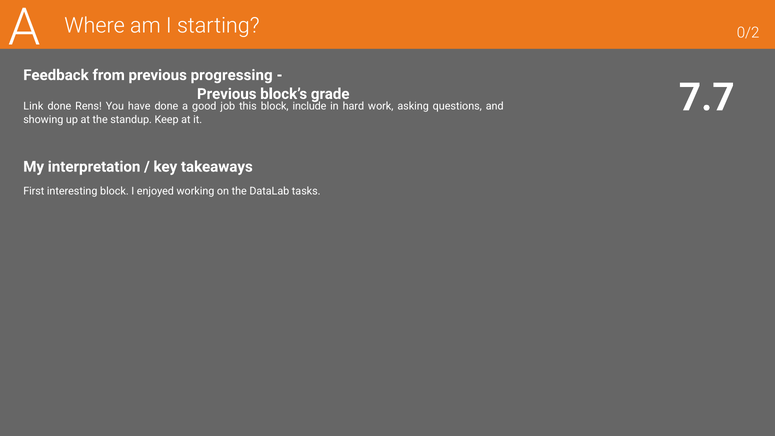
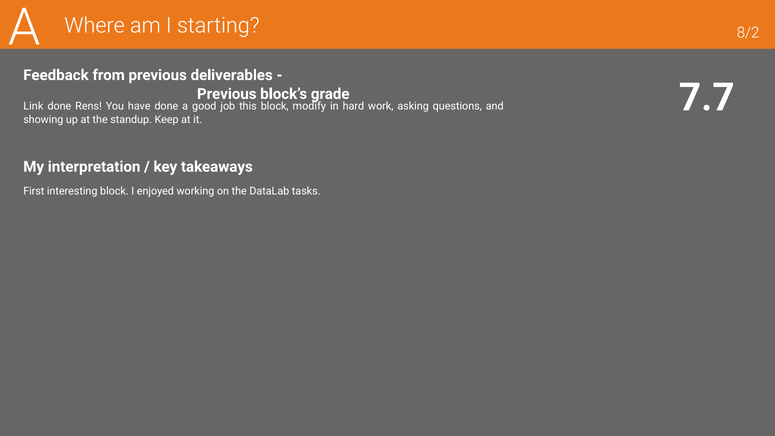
0/2: 0/2 -> 8/2
progressing: progressing -> deliverables
include: include -> modify
